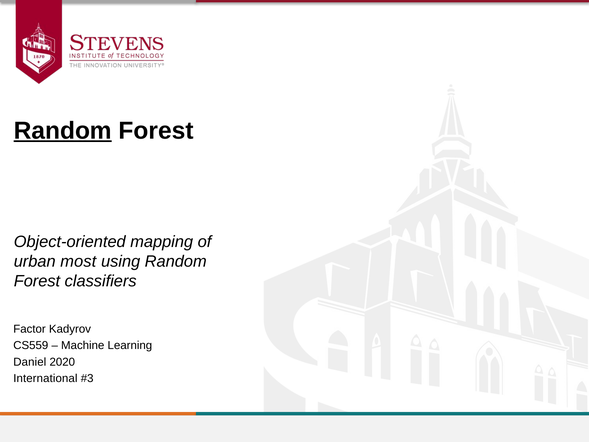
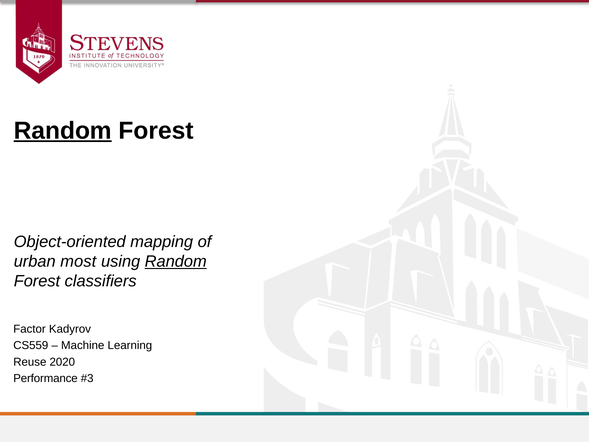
Random at (176, 261) underline: none -> present
Daniel: Daniel -> Reuse
International: International -> Performance
